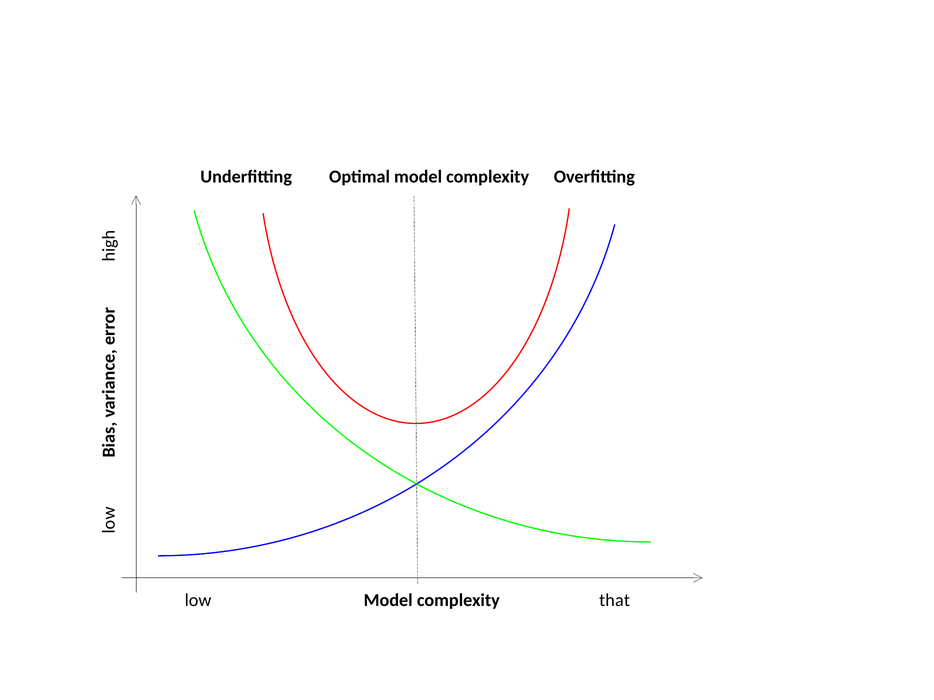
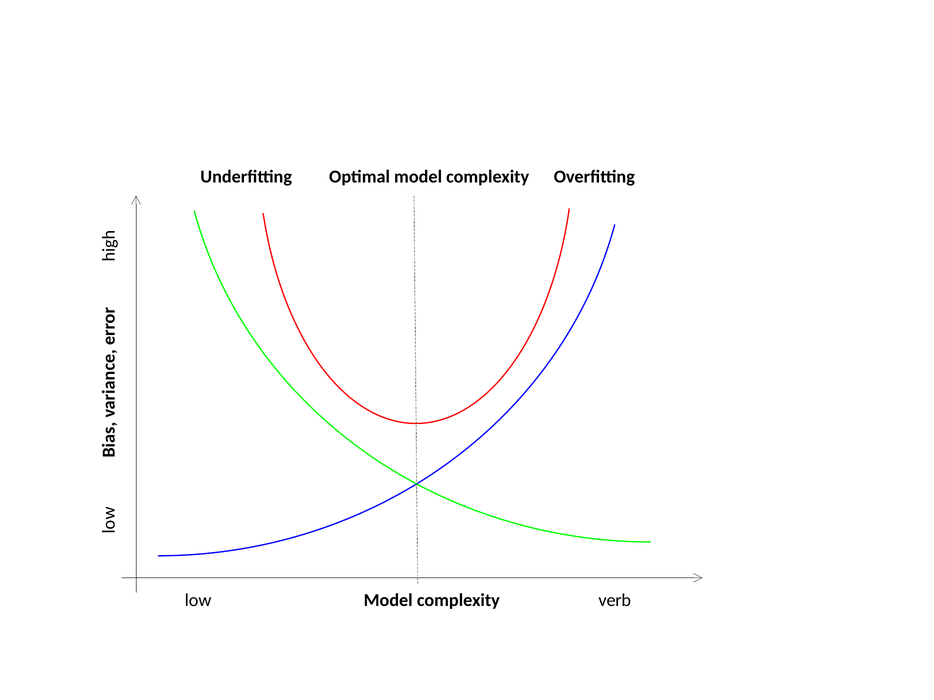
that: that -> verb
